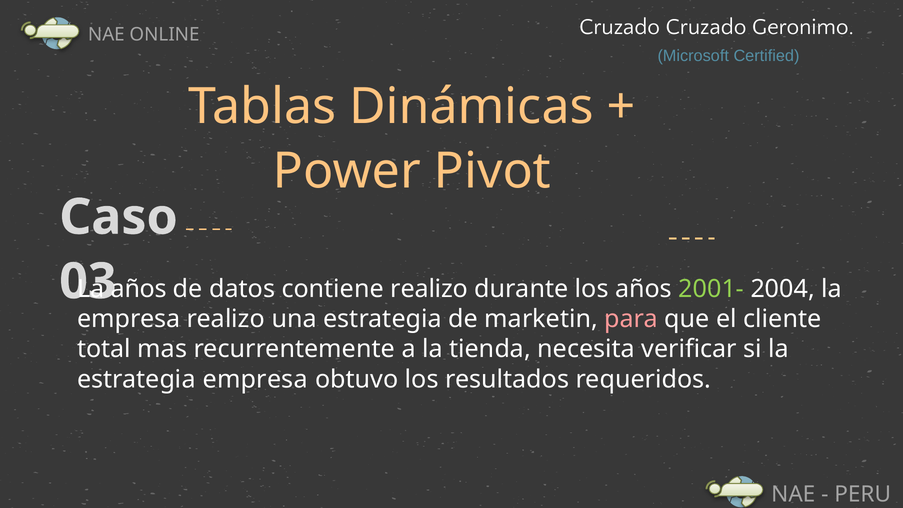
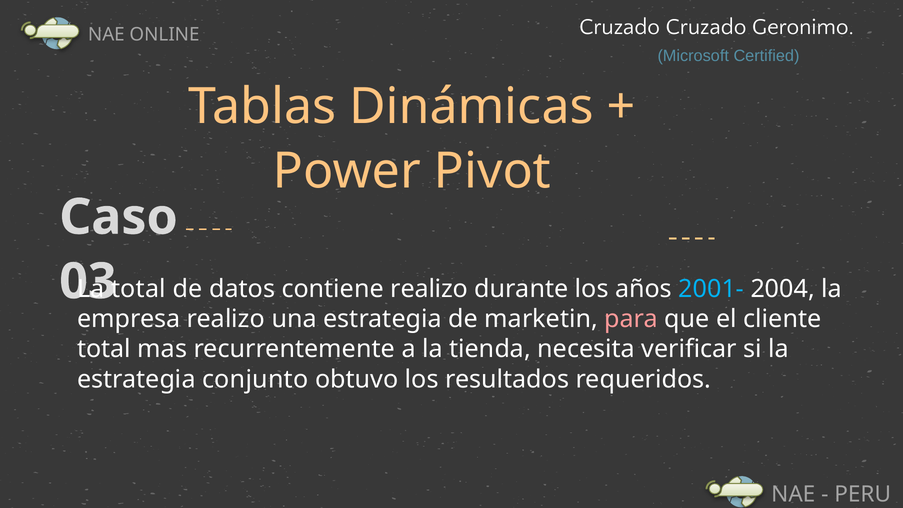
años at (139, 289): años -> total
2001- colour: light green -> light blue
estrategia empresa: empresa -> conjunto
